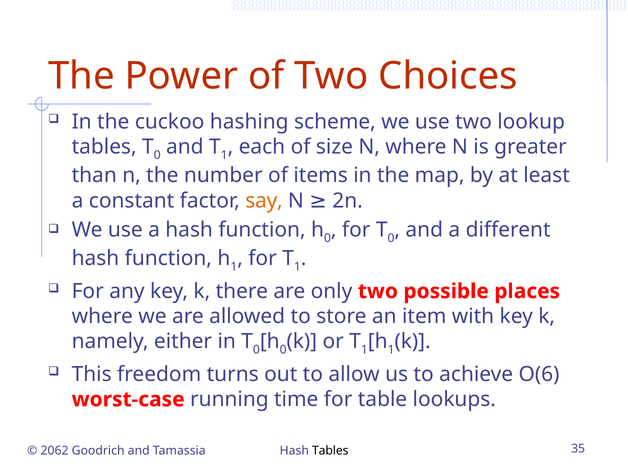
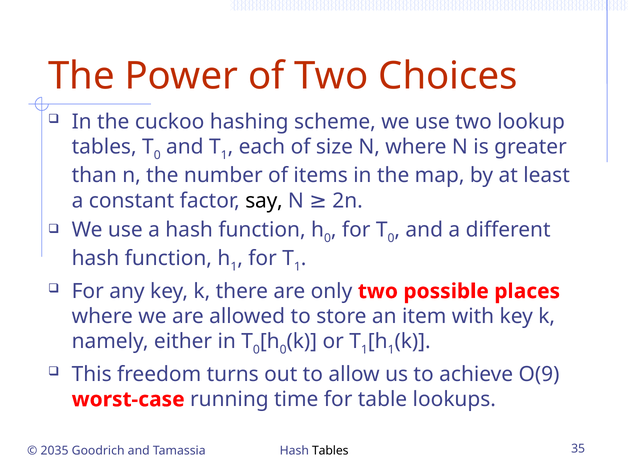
say colour: orange -> black
O(6: O(6 -> O(9
2062: 2062 -> 2035
